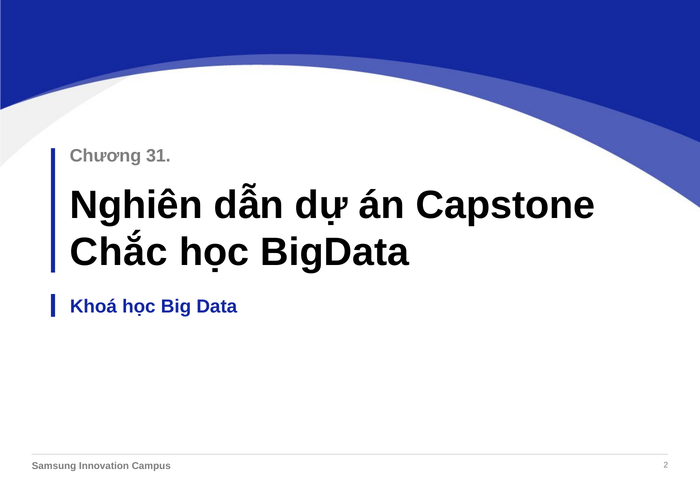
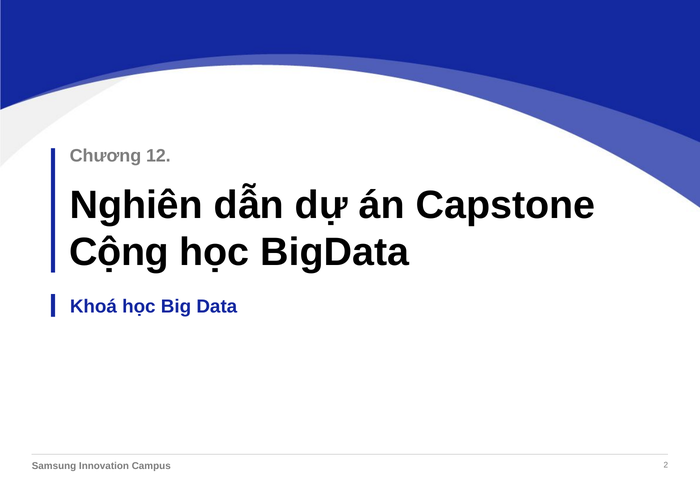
31: 31 -> 12
Chắc: Chắc -> Cộng
